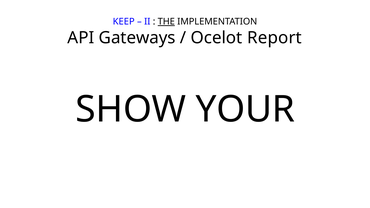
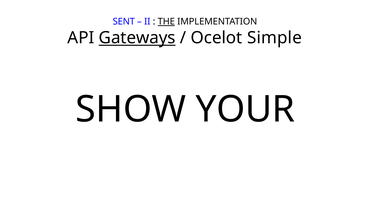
KEEP: KEEP -> SENT
Gateways underline: none -> present
Report: Report -> Simple
